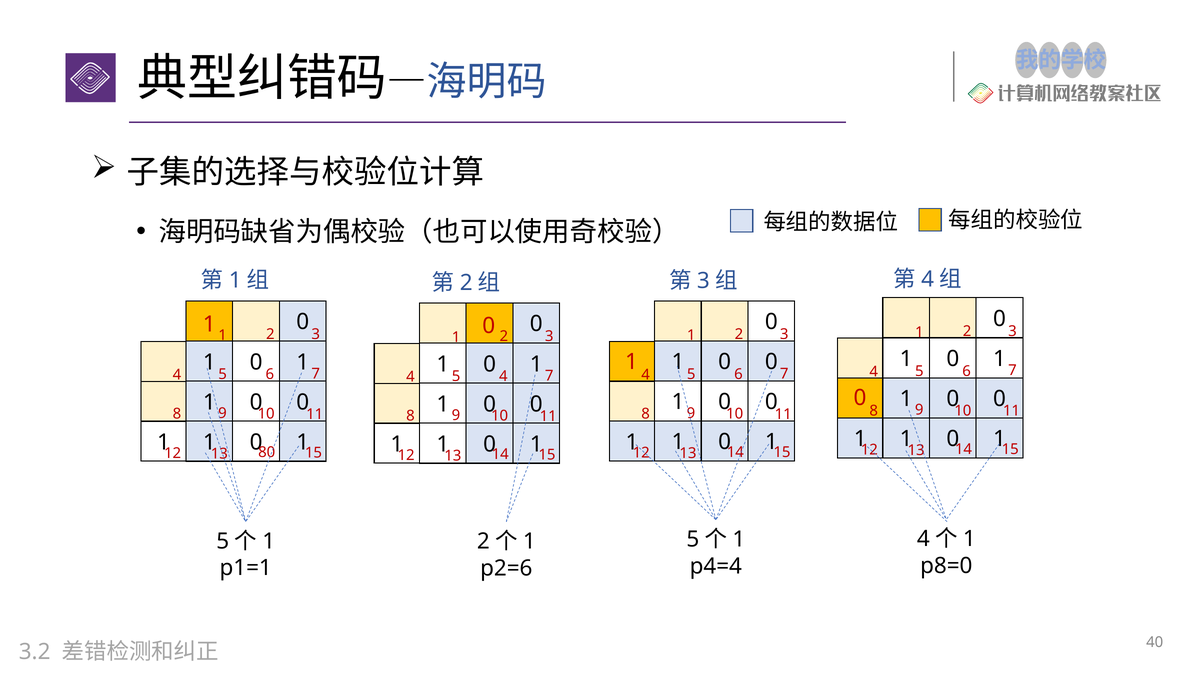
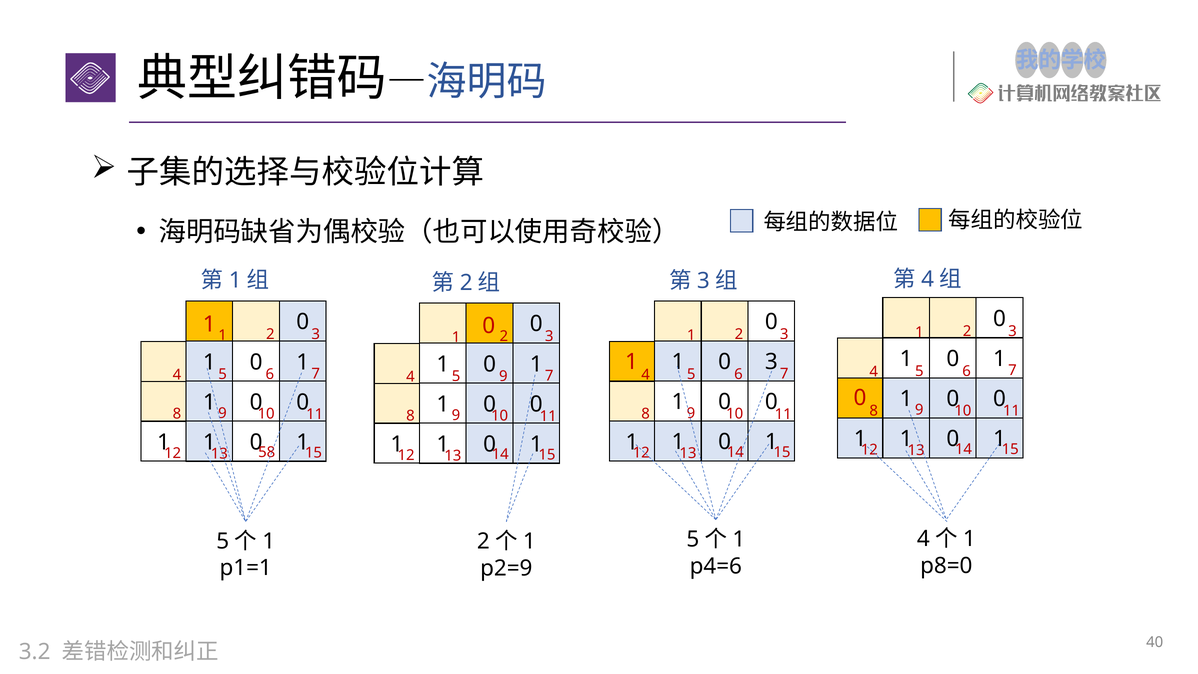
0 at (771, 362): 0 -> 3
5 4: 4 -> 9
80: 80 -> 58
p4=4: p4=4 -> p4=6
p2=6: p2=6 -> p2=9
